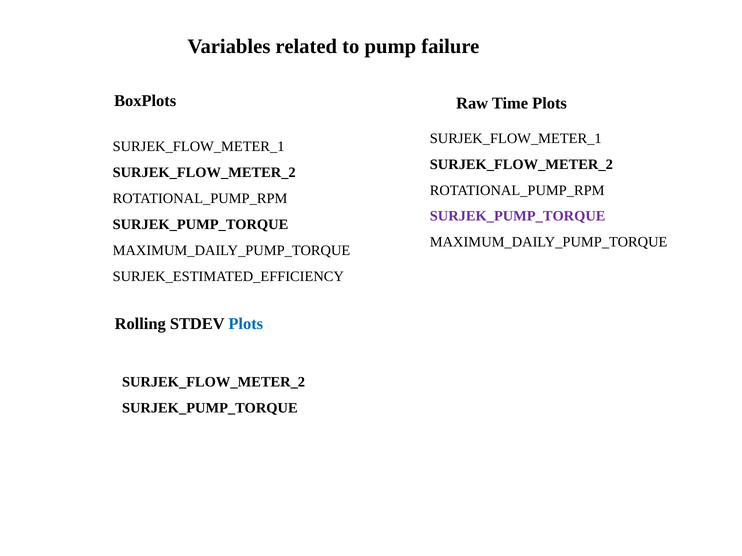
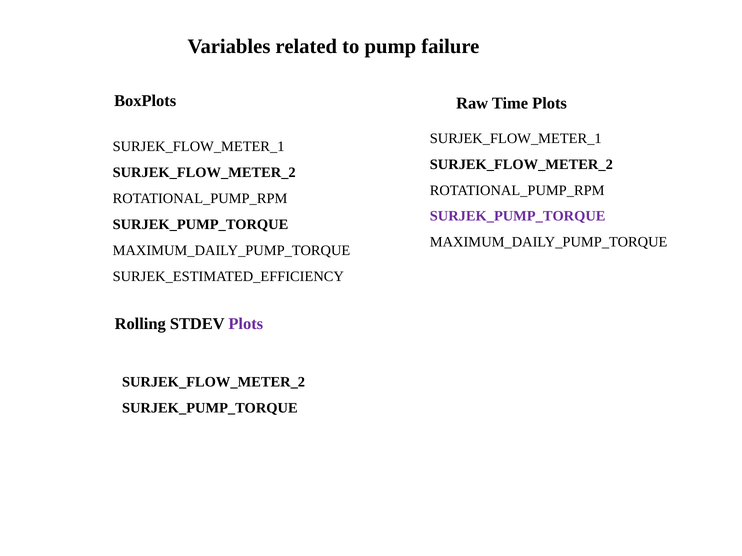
Plots at (246, 324) colour: blue -> purple
